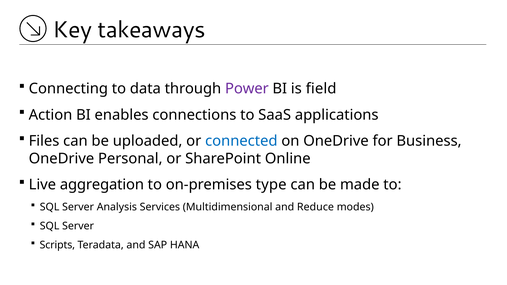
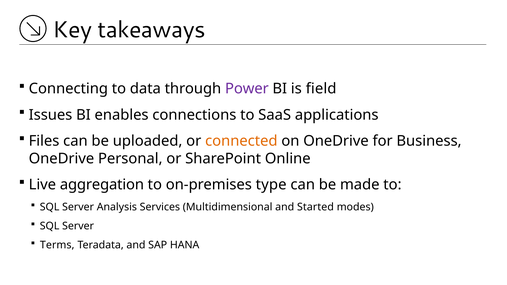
Action: Action -> Issues
connected colour: blue -> orange
Reduce: Reduce -> Started
Scripts: Scripts -> Terms
